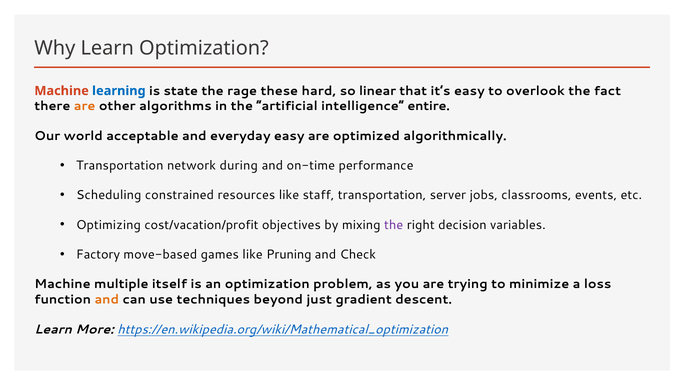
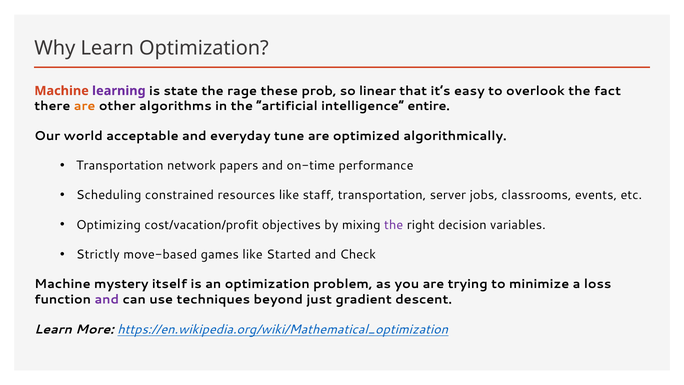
learning colour: blue -> purple
hard: hard -> prob
everyday easy: easy -> tune
during: during -> papers
Factory: Factory -> Strictly
Pruning: Pruning -> Started
multiple: multiple -> mystery
and at (107, 299) colour: orange -> purple
